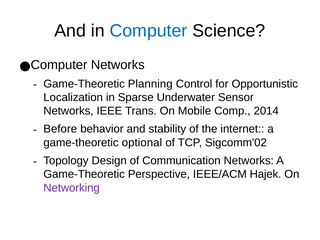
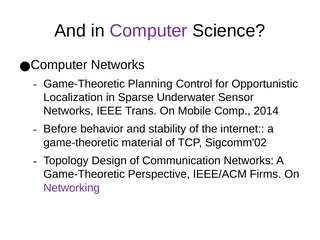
Computer at (148, 31) colour: blue -> purple
optional: optional -> material
Hajek: Hajek -> Firms
